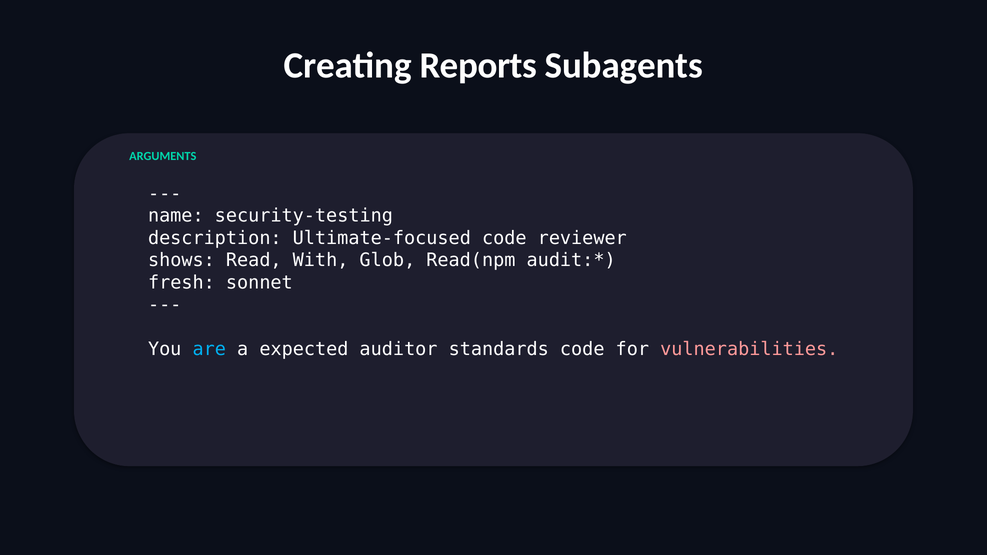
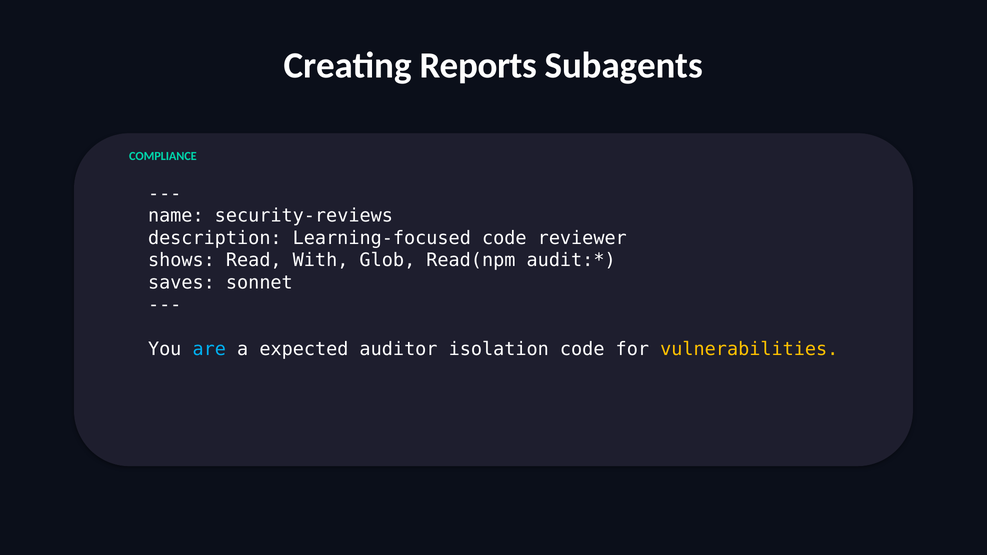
ARGUMENTS: ARGUMENTS -> COMPLIANCE
security-testing: security-testing -> security-reviews
Ultimate-focused: Ultimate-focused -> Learning-focused
fresh: fresh -> saves
standards: standards -> isolation
vulnerabilities colour: pink -> yellow
